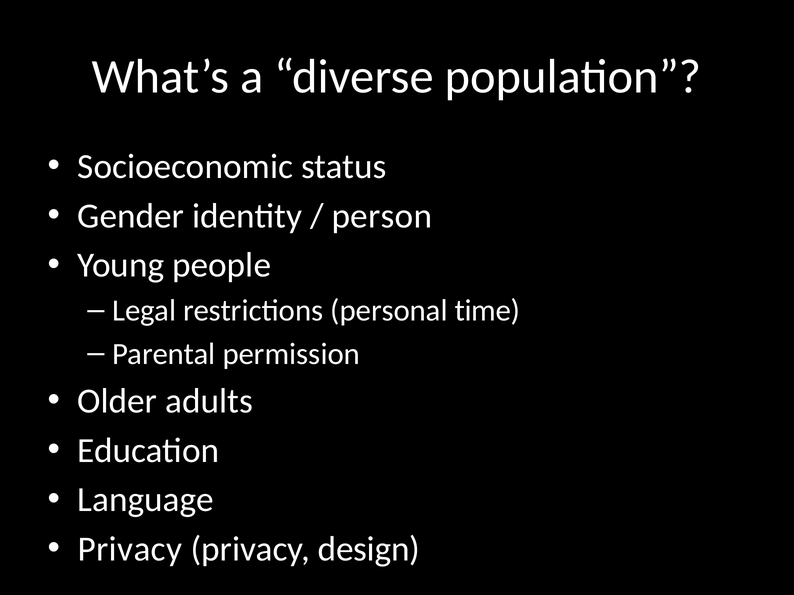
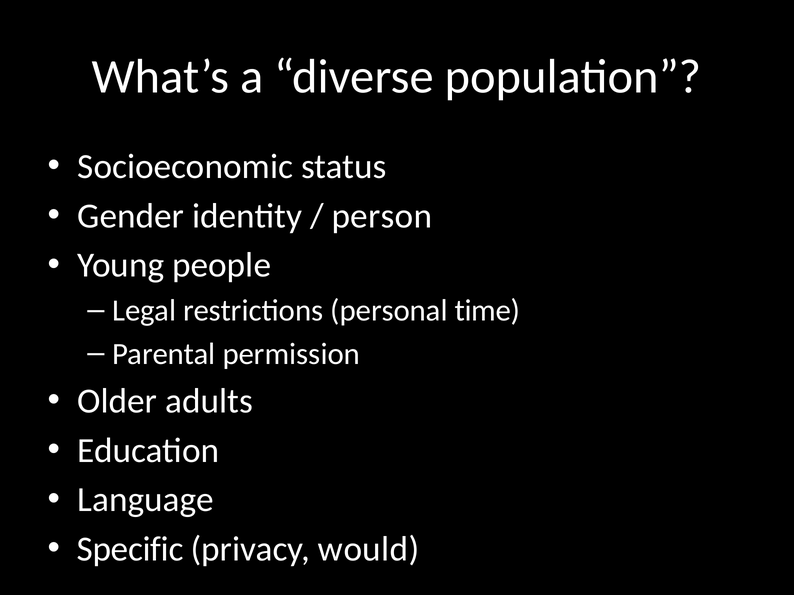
Privacy at (130, 550): Privacy -> Specific
design: design -> would
